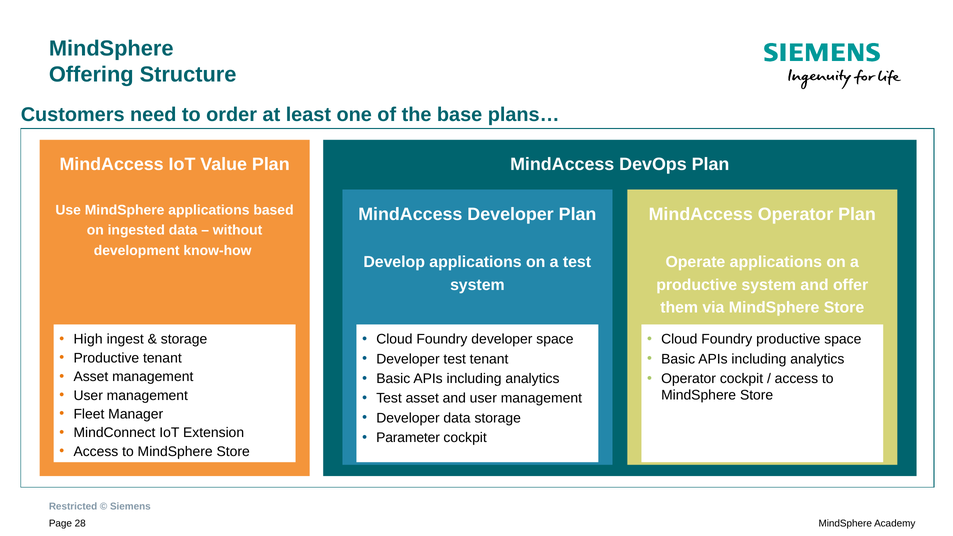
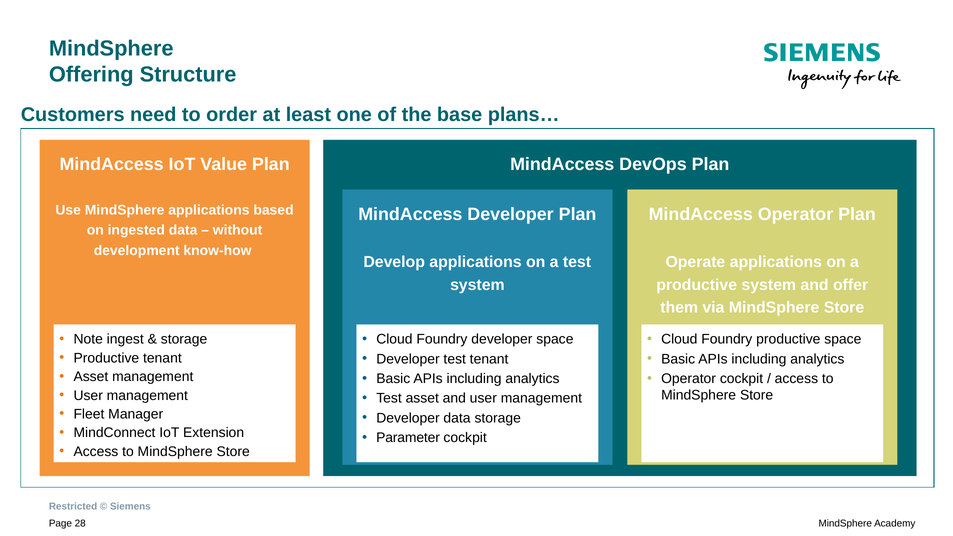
High: High -> Note
